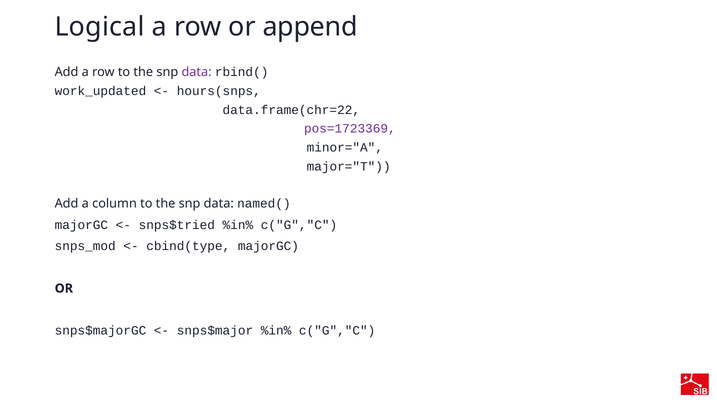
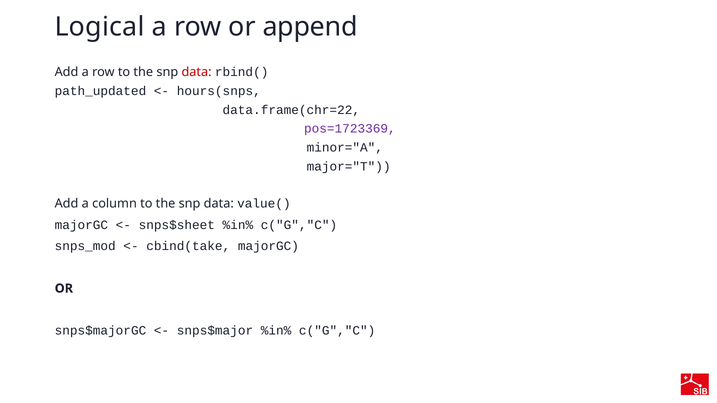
data at (197, 72) colour: purple -> red
work_updated: work_updated -> path_updated
named(: named( -> value(
snps$tried: snps$tried -> snps$sheet
cbind(type: cbind(type -> cbind(take
